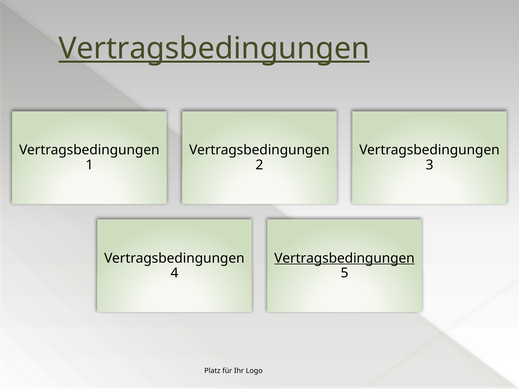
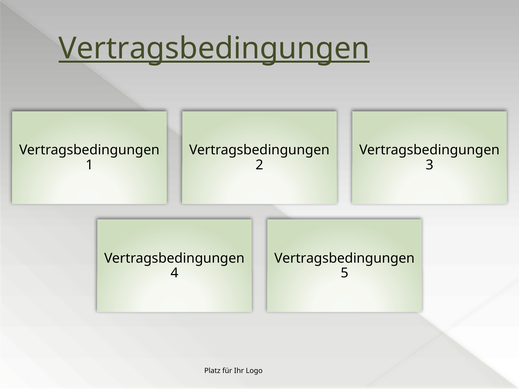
Vertragsbedingungen at (344, 258) underline: present -> none
